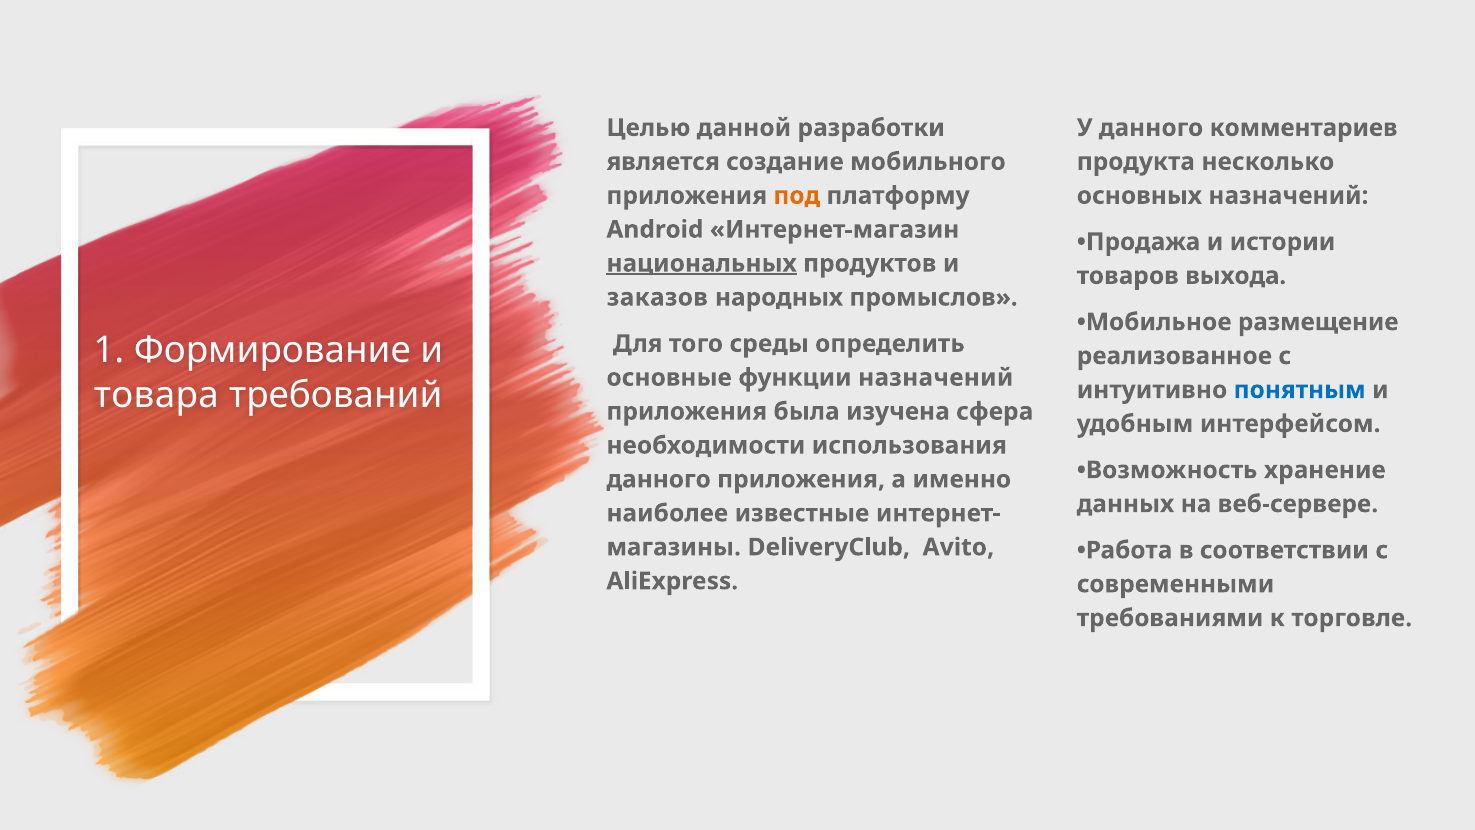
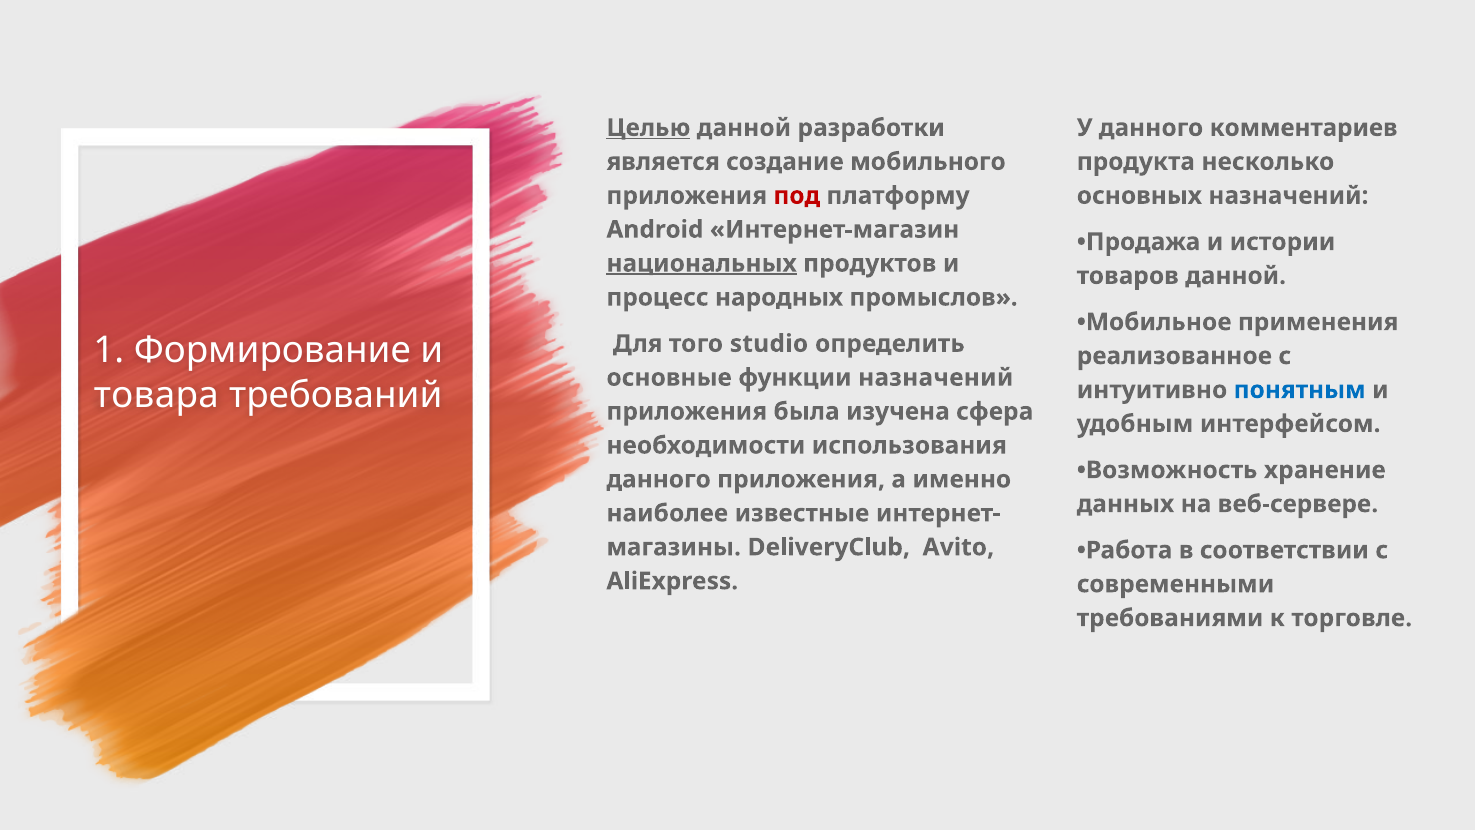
Целью underline: none -> present
под colour: orange -> red
товаров выхода: выхода -> данной
заказов: заказов -> процесс
размещение: размещение -> применения
среды: среды -> studio
